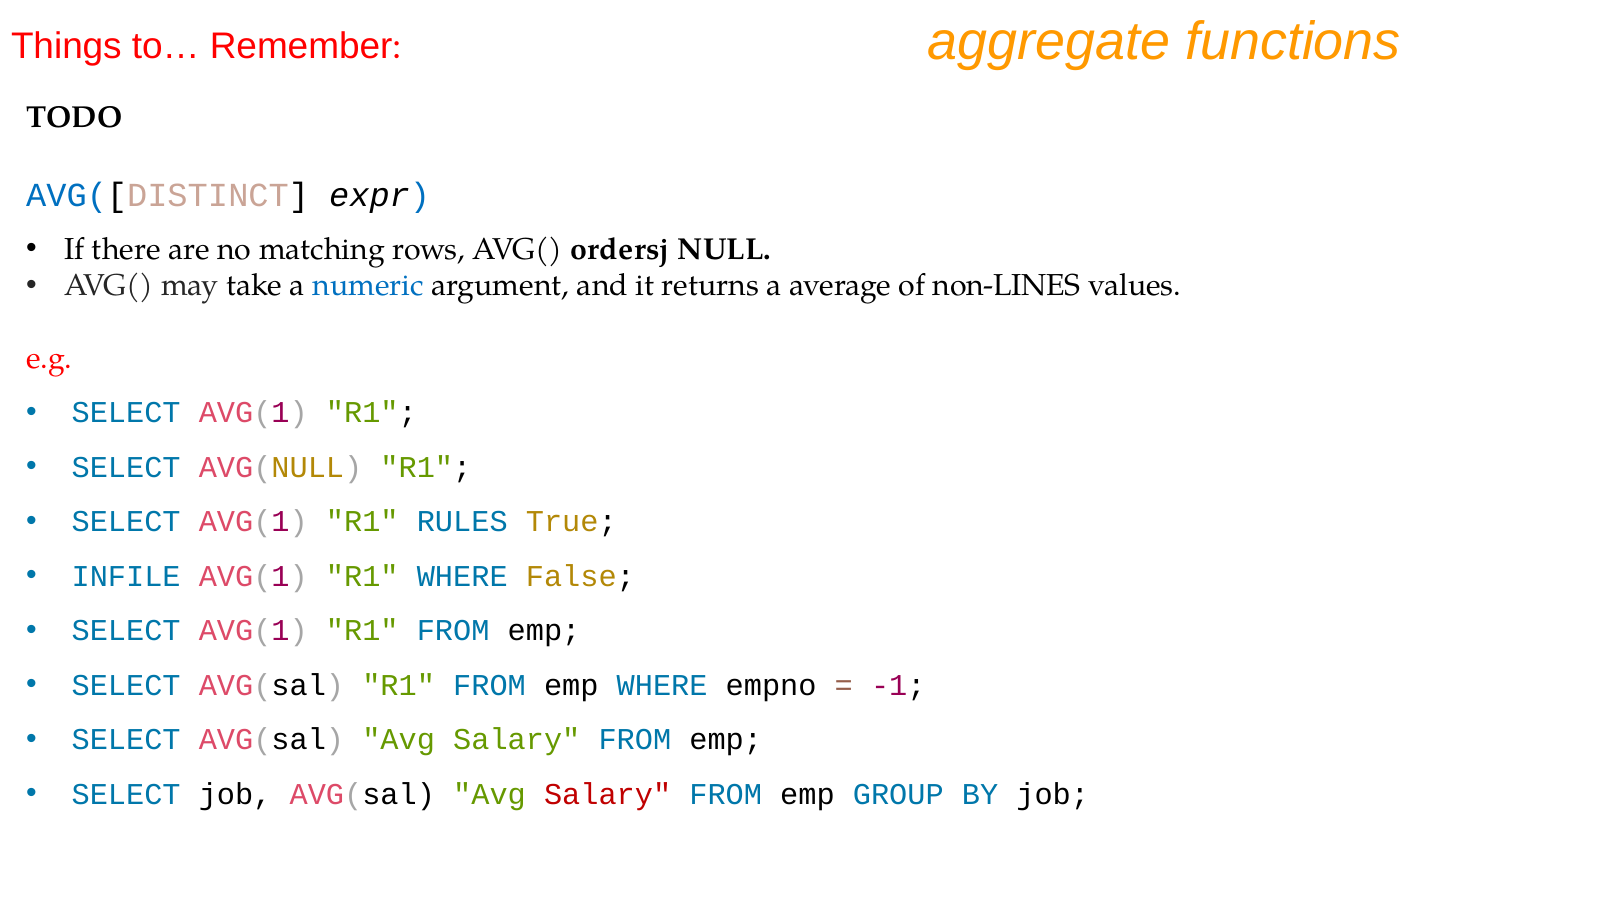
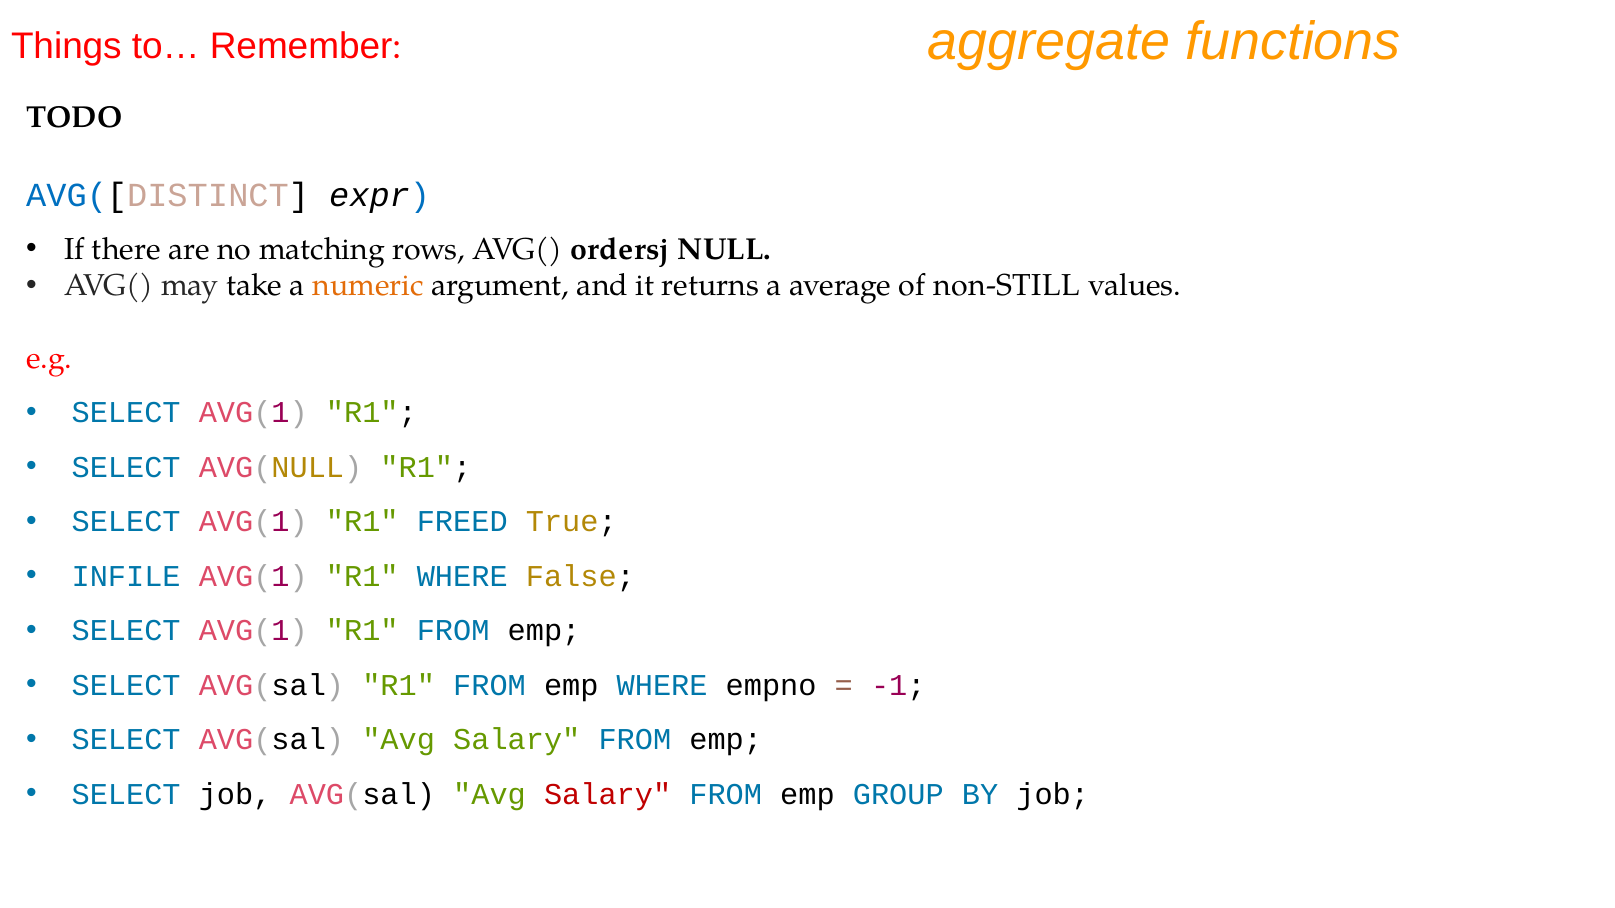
numeric colour: blue -> orange
non-LINES: non-LINES -> non-STILL
RULES: RULES -> FREED
